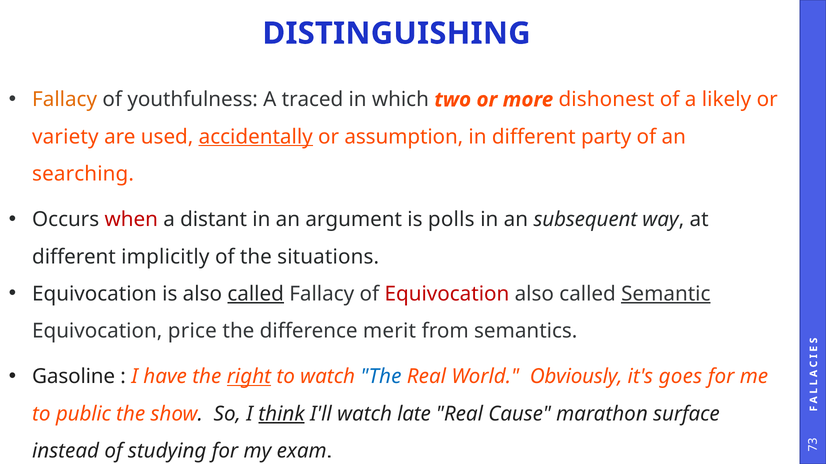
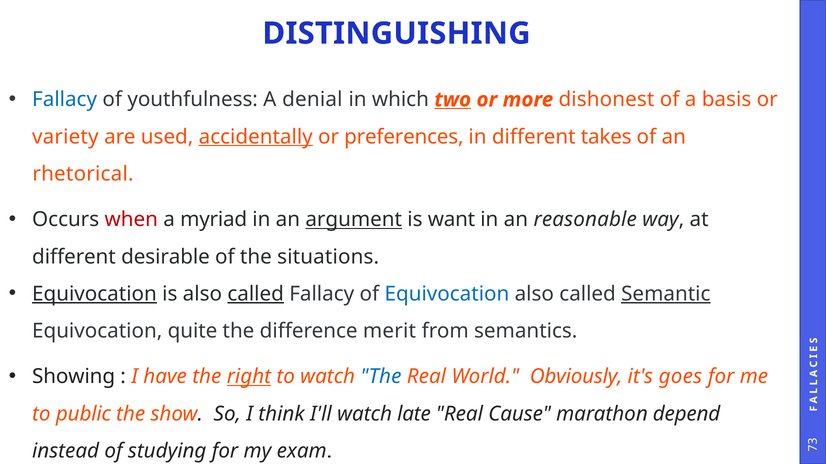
Fallacy at (65, 100) colour: orange -> blue
traced: traced -> denial
two underline: none -> present
likely: likely -> basis
assumption: assumption -> preferences
party: party -> takes
searching: searching -> rhetorical
distant: distant -> myriad
argument underline: none -> present
polls: polls -> want
subsequent: subsequent -> reasonable
implicitly: implicitly -> desirable
Equivocation at (94, 294) underline: none -> present
Equivocation at (447, 294) colour: red -> blue
price: price -> quite
Gasoline: Gasoline -> Showing
think underline: present -> none
surface: surface -> depend
